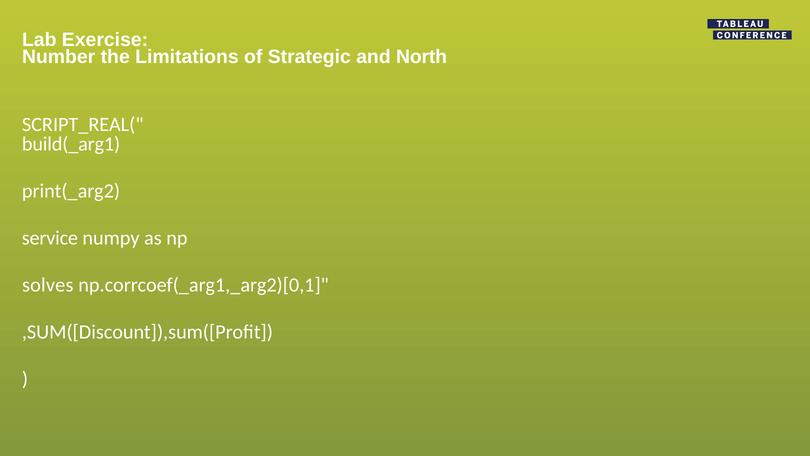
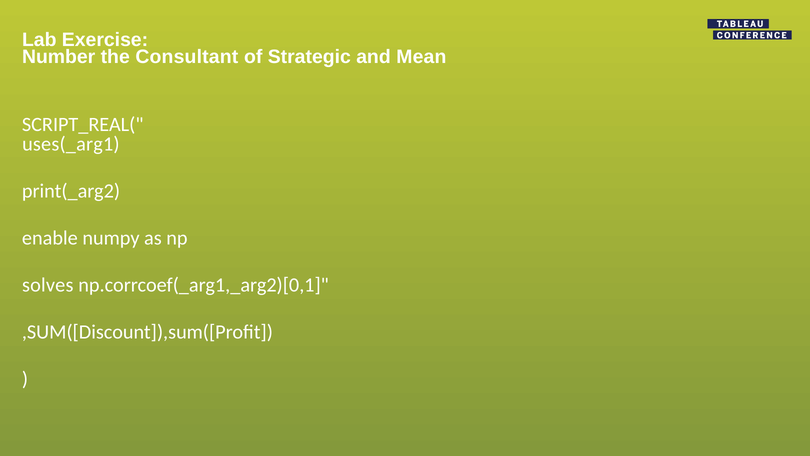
Limitations: Limitations -> Consultant
North: North -> Mean
build(_arg1: build(_arg1 -> uses(_arg1
service: service -> enable
